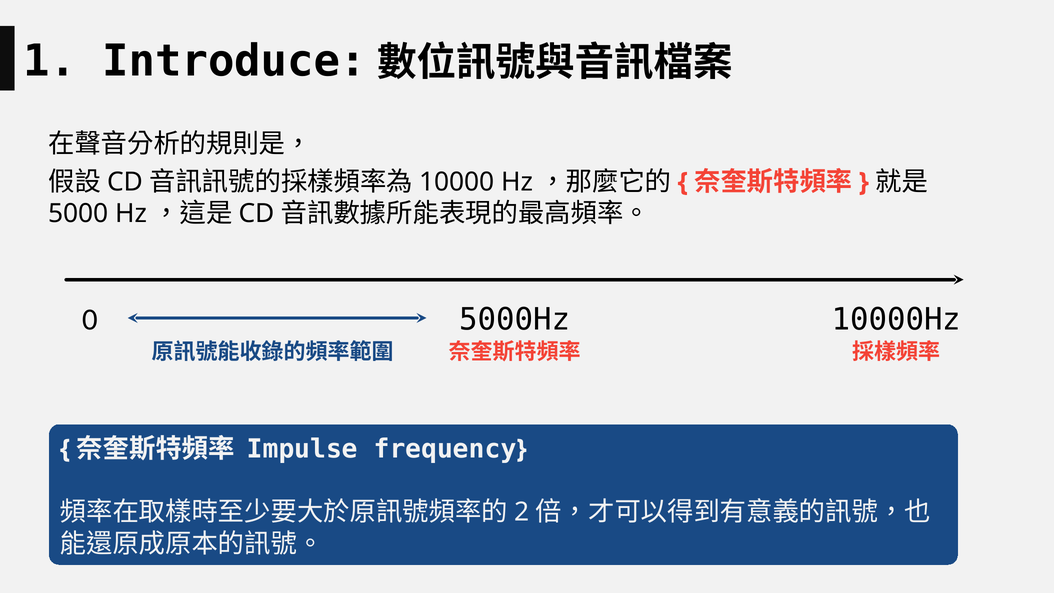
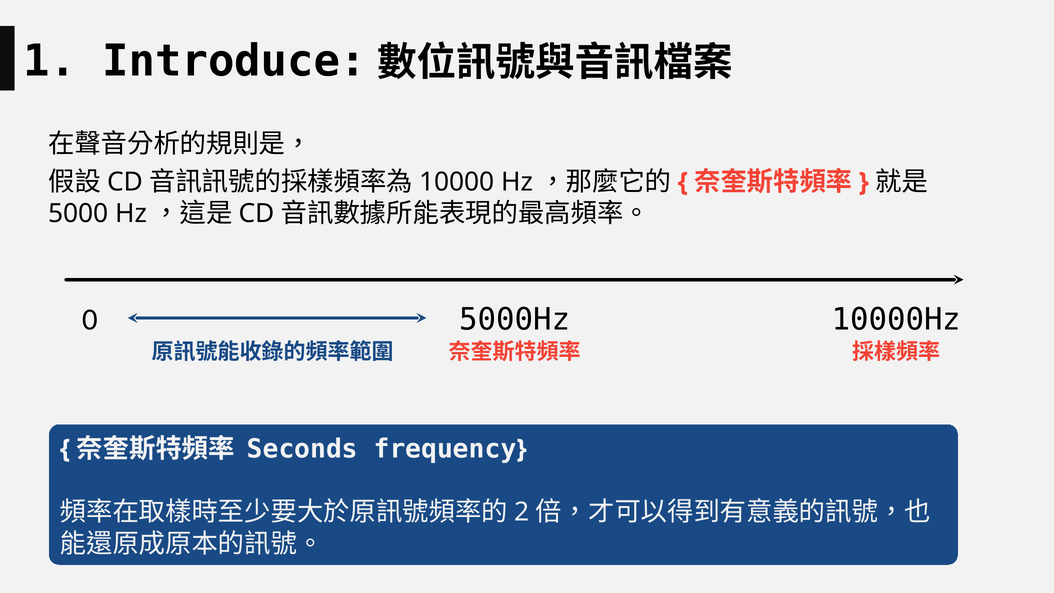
Impulse: Impulse -> Seconds
